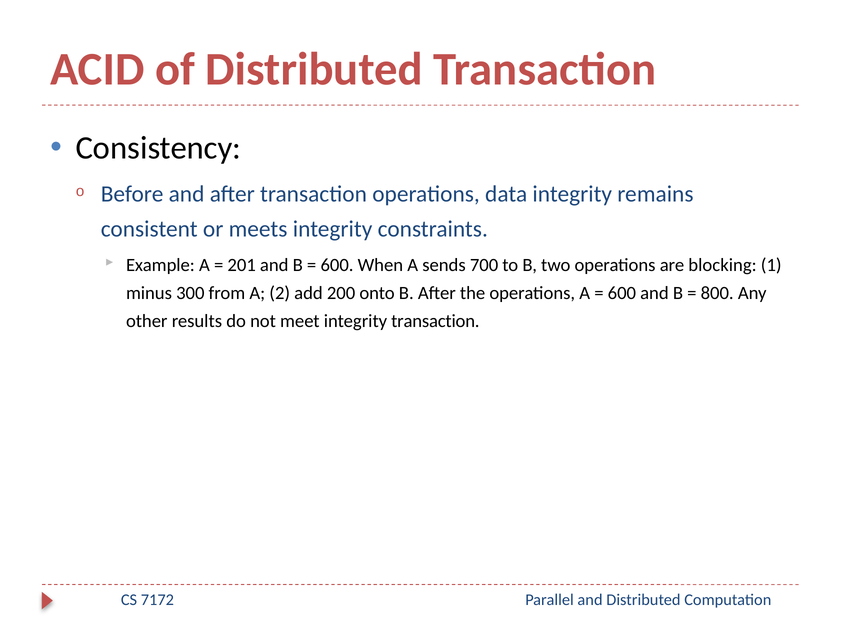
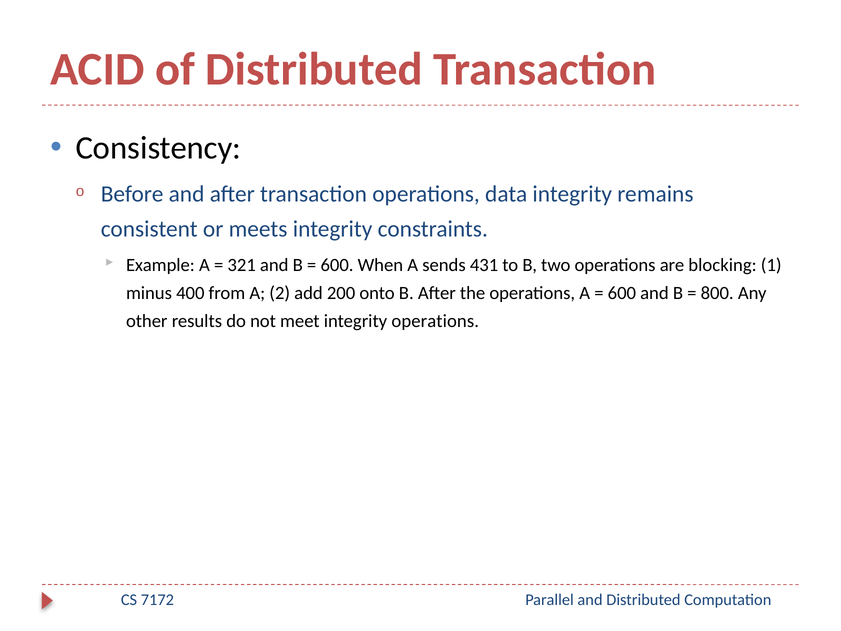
201: 201 -> 321
700: 700 -> 431
300: 300 -> 400
integrity transaction: transaction -> operations
